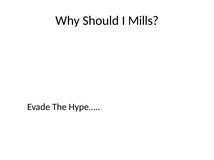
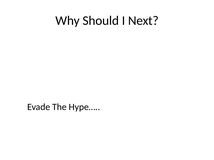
Mills: Mills -> Next
